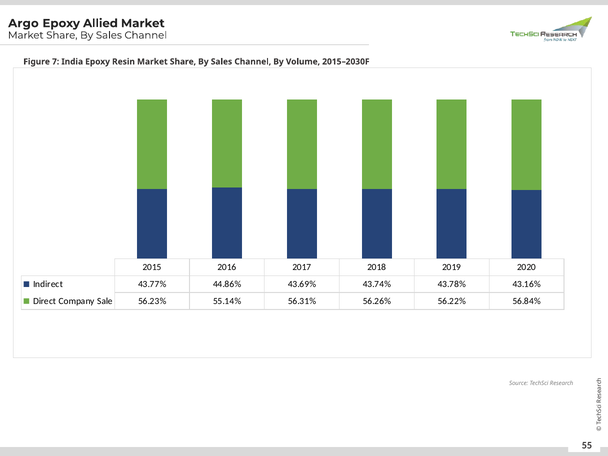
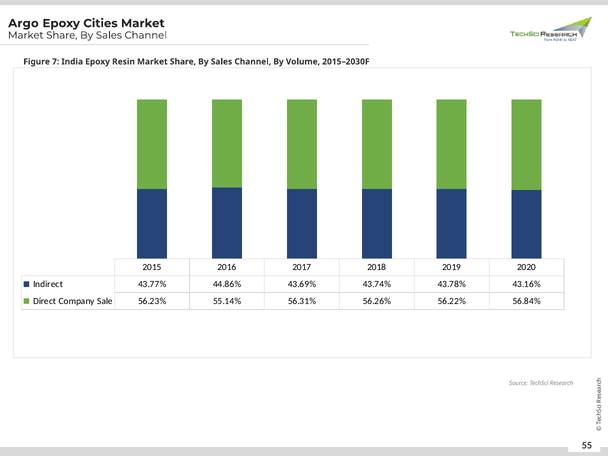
Allied: Allied -> Cities
